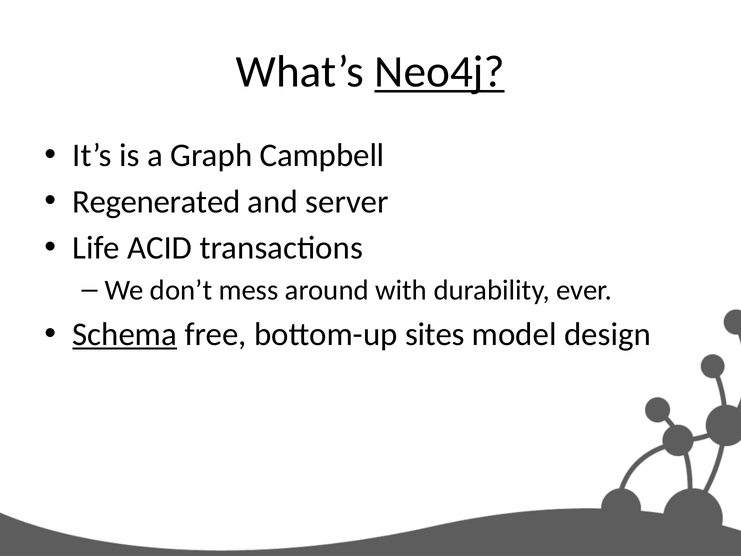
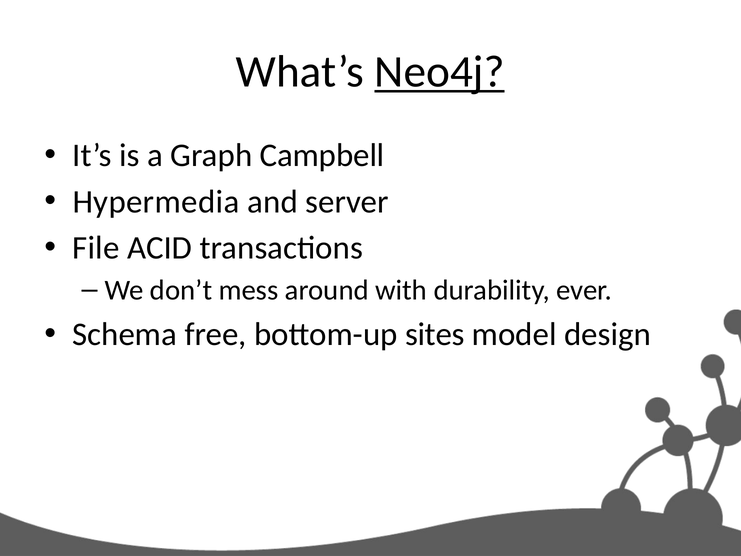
Regenerated: Regenerated -> Hypermedia
Life: Life -> File
Schema underline: present -> none
